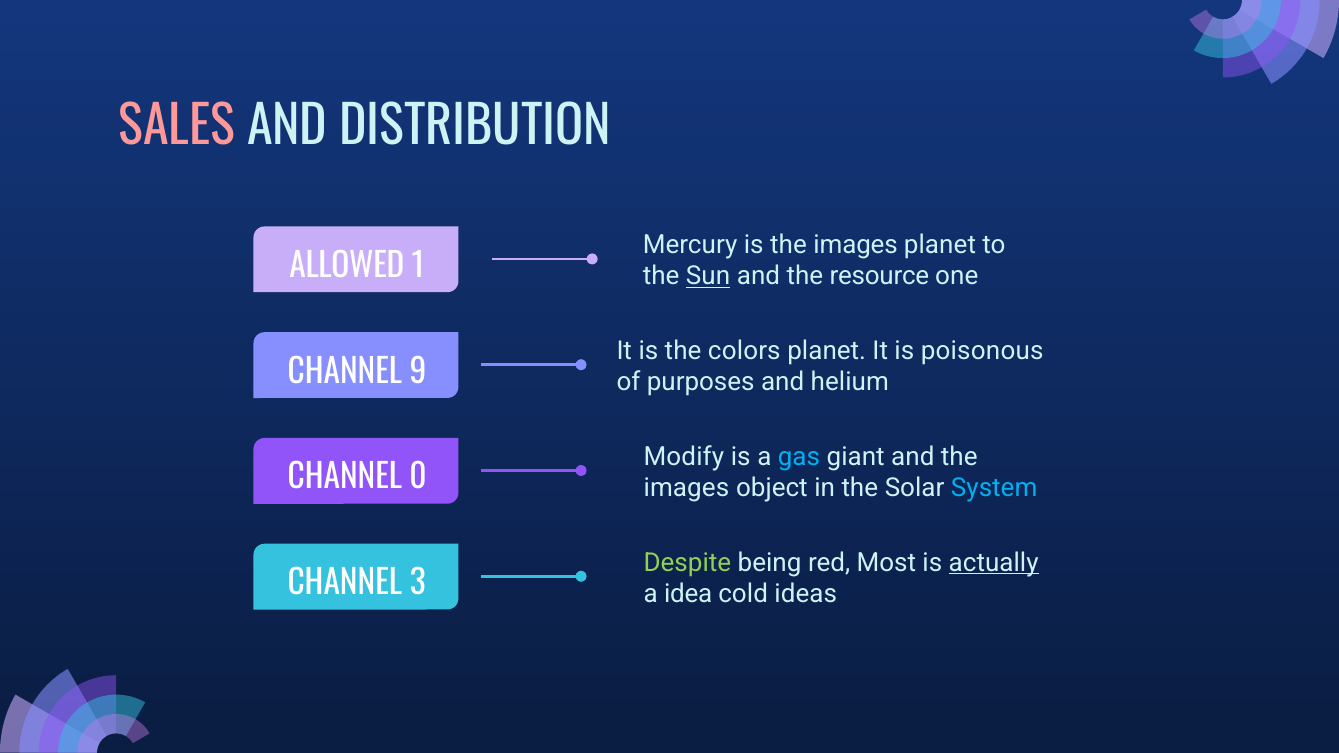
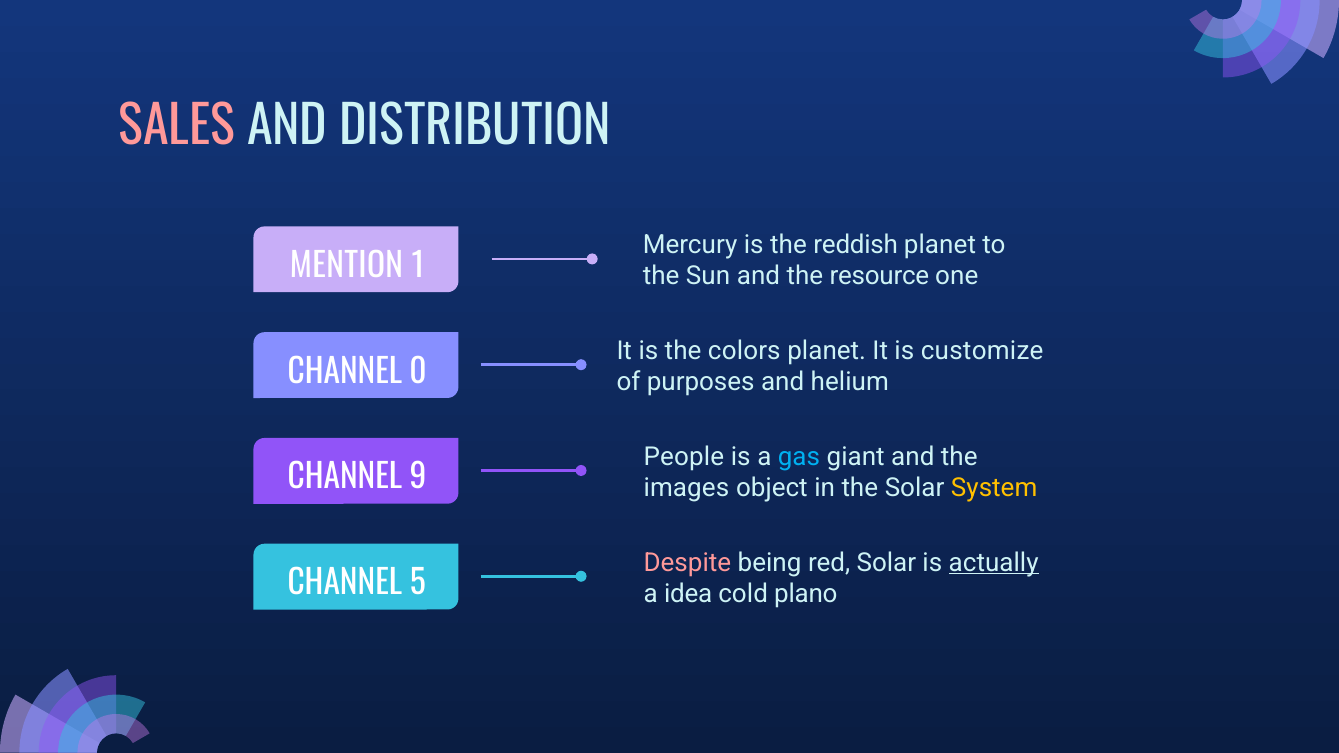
is the images: images -> reddish
ALLOWED: ALLOWED -> MENTION
Sun underline: present -> none
poisonous: poisonous -> customize
9: 9 -> 0
Modify: Modify -> People
0: 0 -> 9
System colour: light blue -> yellow
Despite colour: light green -> pink
red Most: Most -> Solar
3: 3 -> 5
ideas: ideas -> plano
